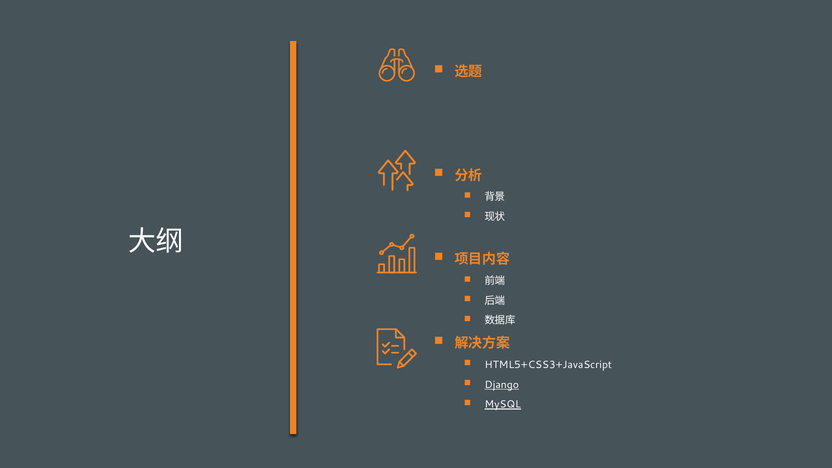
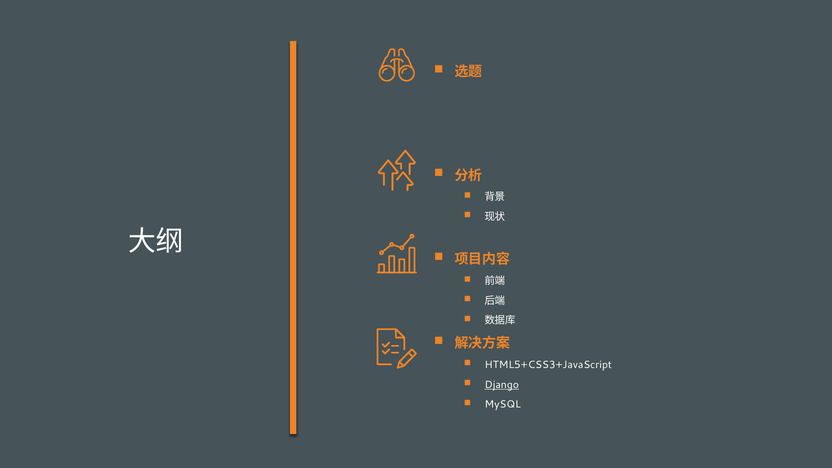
MySQL underline: present -> none
